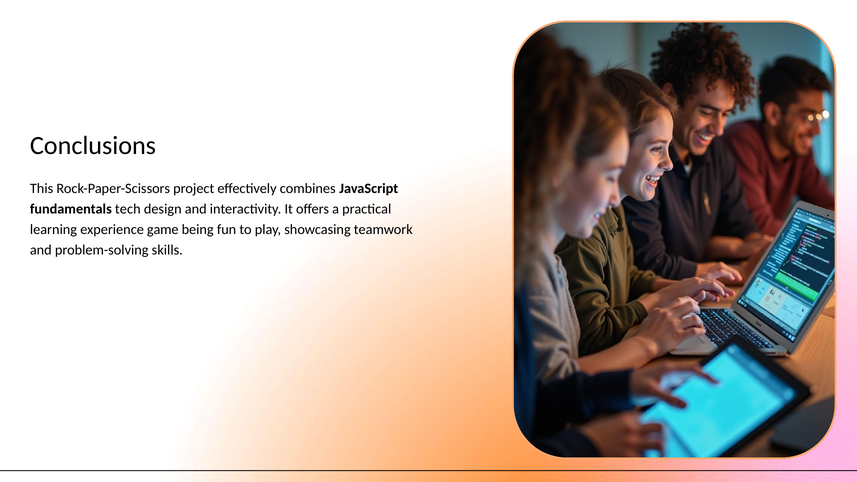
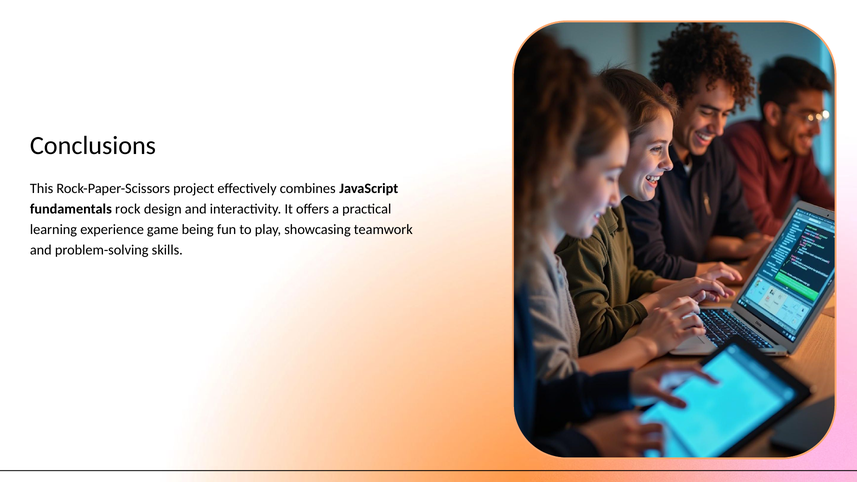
tech: tech -> rock
